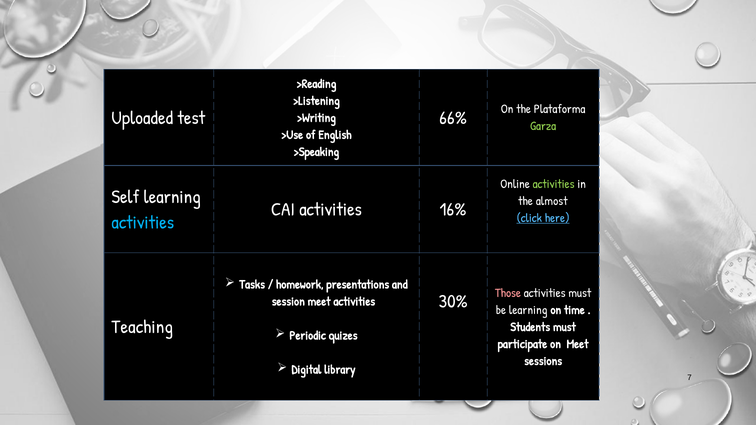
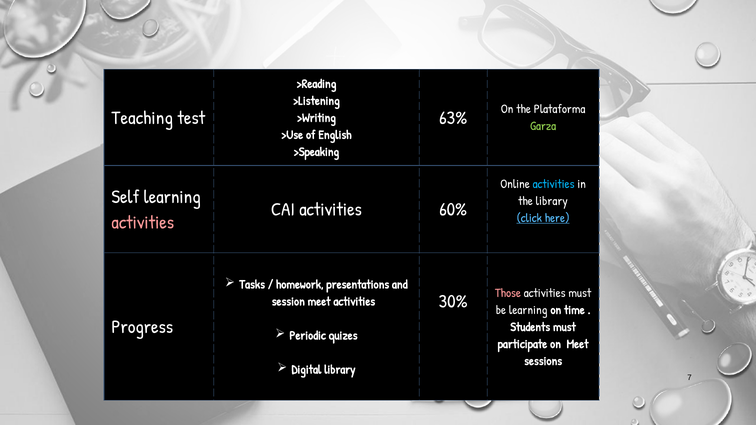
Uploaded: Uploaded -> Teaching
66%: 66% -> 63%
activities at (554, 184) colour: light green -> light blue
the almost: almost -> library
16%: 16% -> 60%
activities at (143, 223) colour: light blue -> pink
Teaching: Teaching -> Progress
